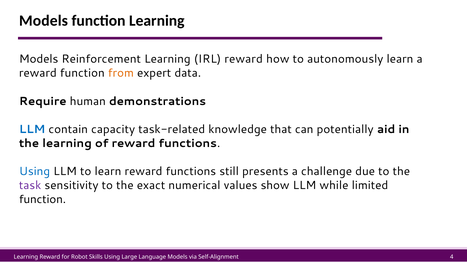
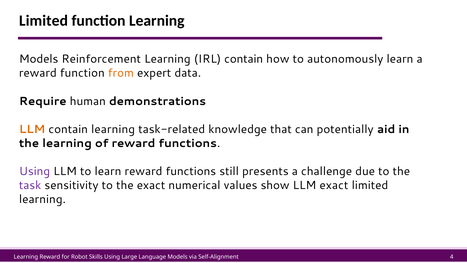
Models at (43, 21): Models -> Limited
IRL reward: reward -> contain
LLM at (32, 129) colour: blue -> orange
contain capacity: capacity -> learning
Using at (34, 171) colour: blue -> purple
LLM while: while -> exact
function at (42, 199): function -> learning
